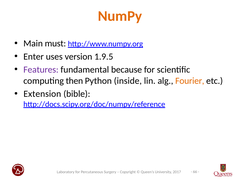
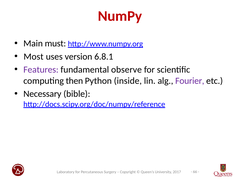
NumPy colour: orange -> red
Enter: Enter -> Most
1.9.5: 1.9.5 -> 6.8.1
because: because -> observe
Fourier colour: orange -> purple
Extension: Extension -> Necessary
